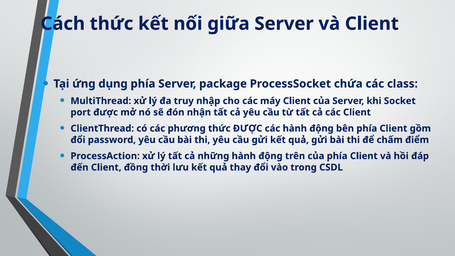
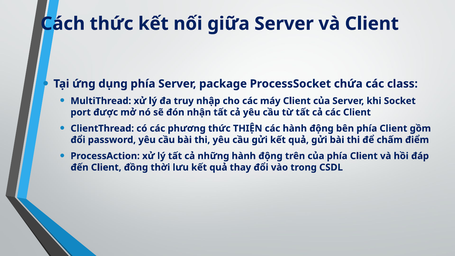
thức ĐƯỢC: ĐƯỢC -> THIỆN
